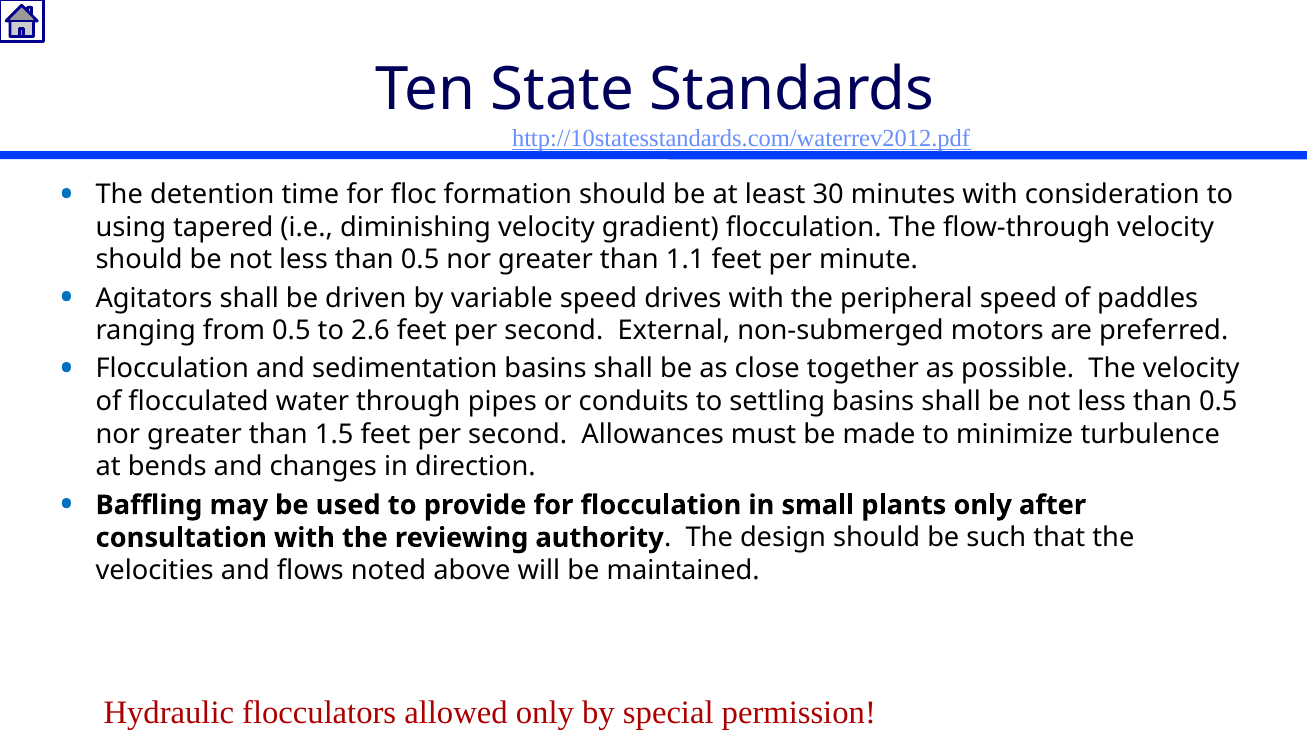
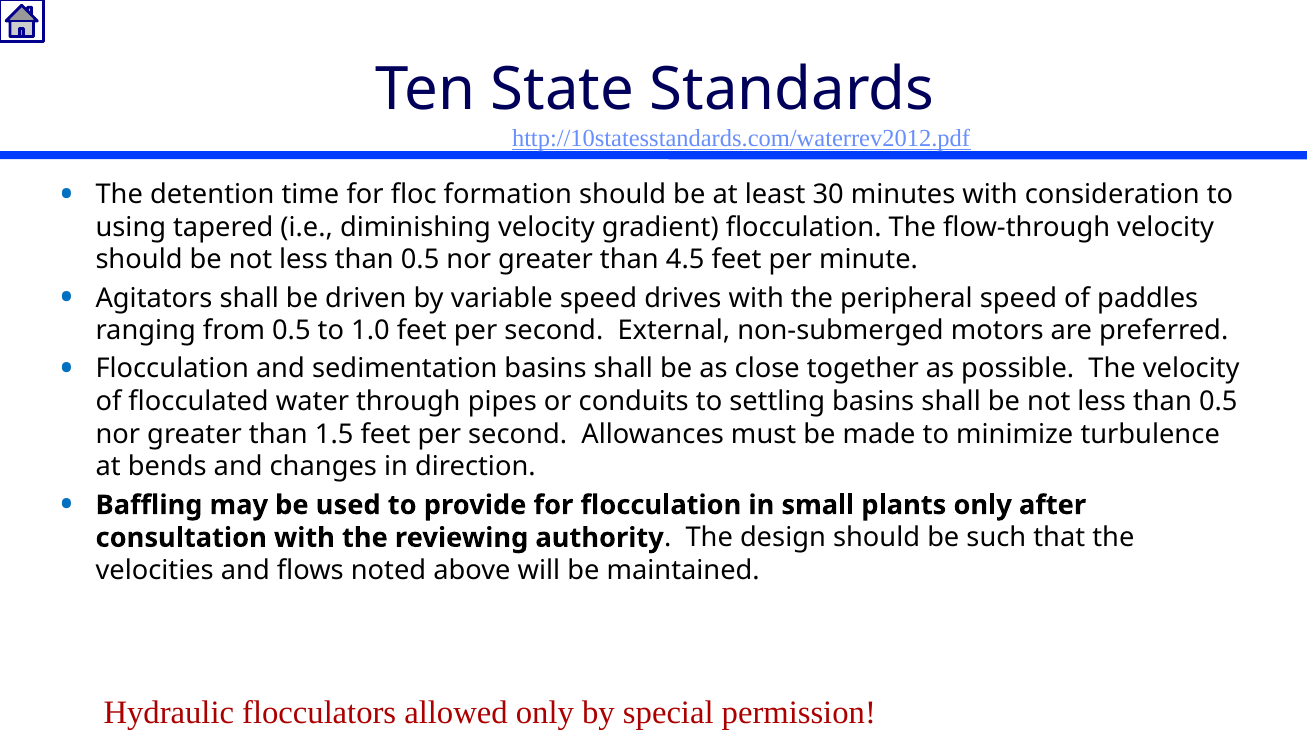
1.1: 1.1 -> 4.5
2.6: 2.6 -> 1.0
